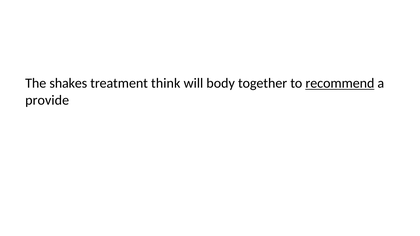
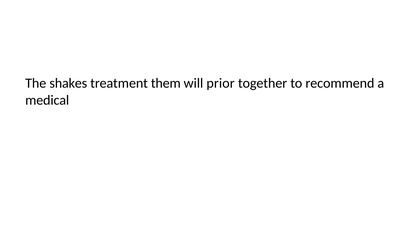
think: think -> them
body: body -> prior
recommend underline: present -> none
provide: provide -> medical
